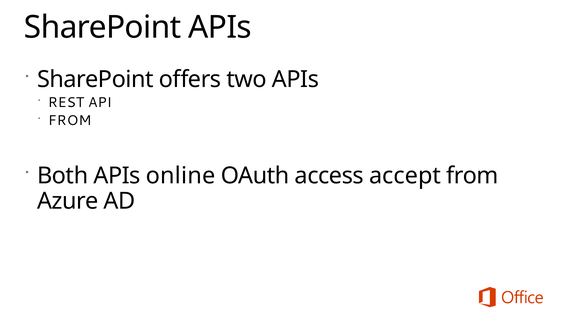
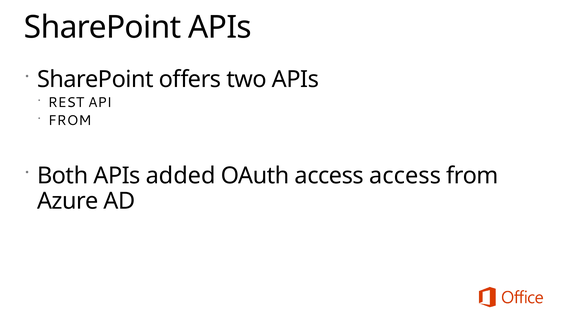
online: online -> added
access accept: accept -> access
